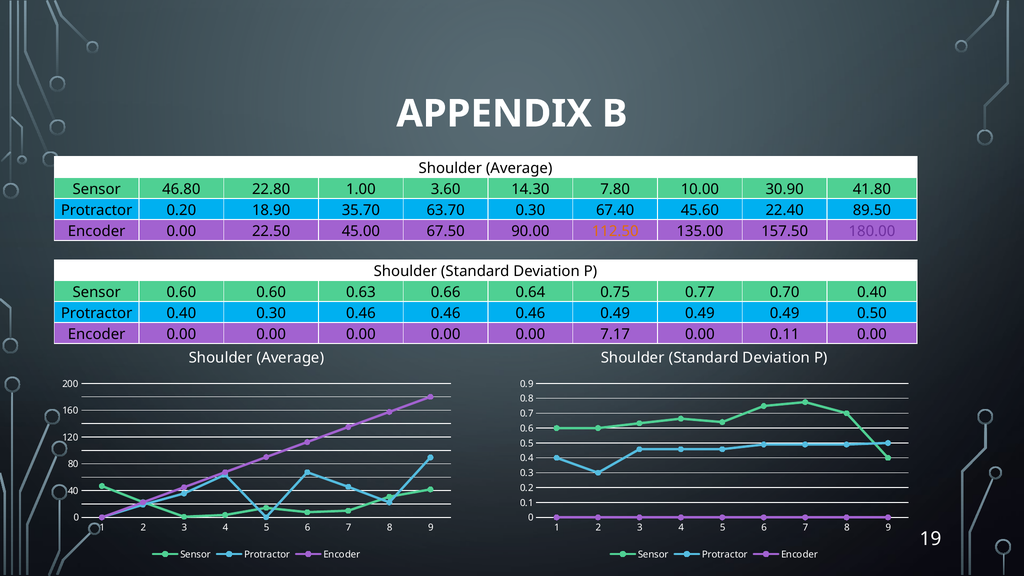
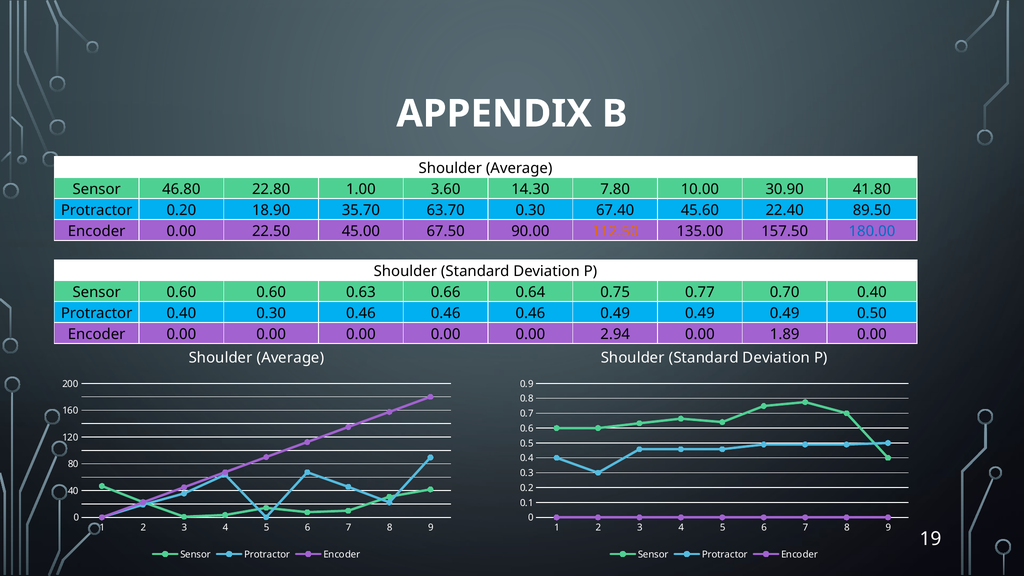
180.00 colour: purple -> blue
7.17: 7.17 -> 2.94
0.11: 0.11 -> 1.89
